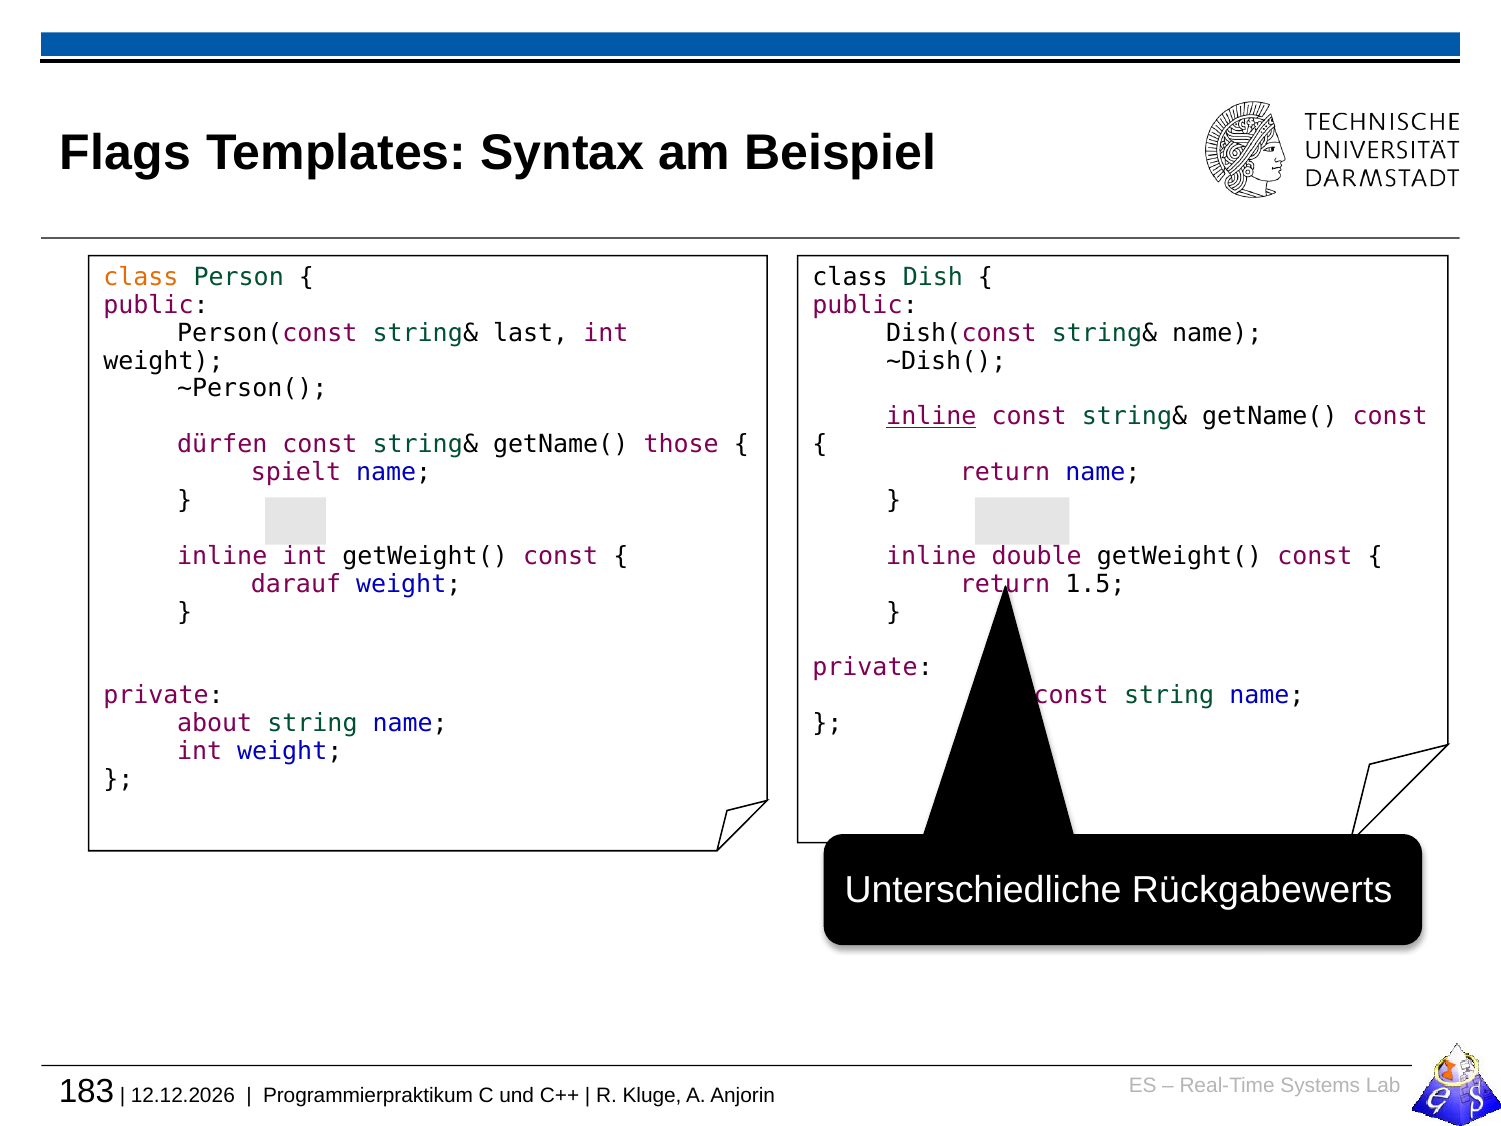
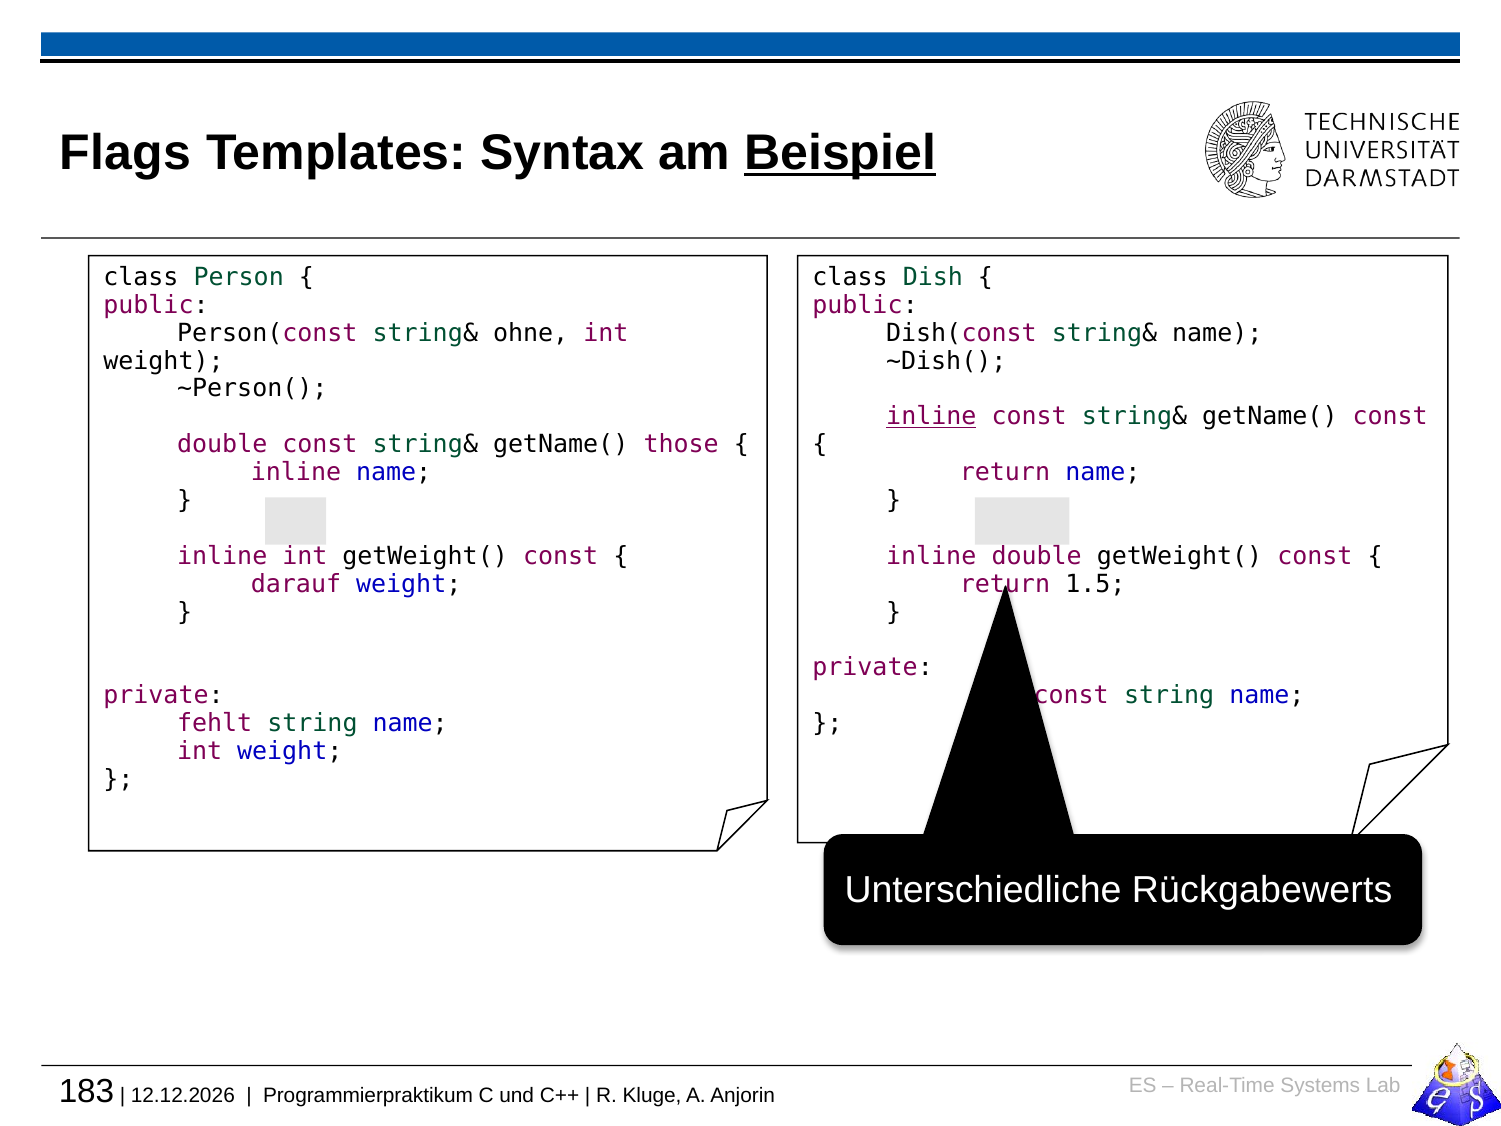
Beispiel underline: none -> present
class at (141, 277) colour: orange -> black
last: last -> ohne
dürfen at (222, 444): dürfen -> double
spielt at (296, 472): spielt -> inline
about: about -> fehlt
